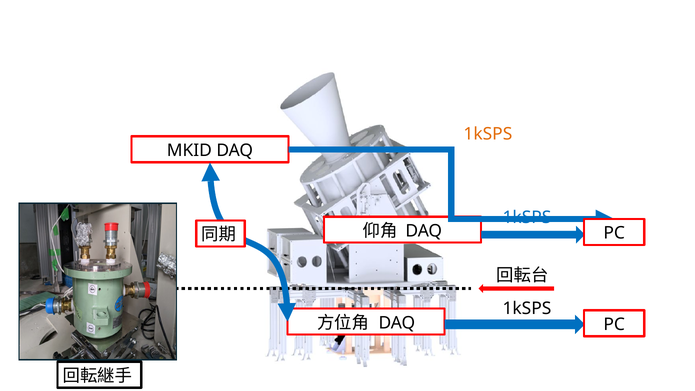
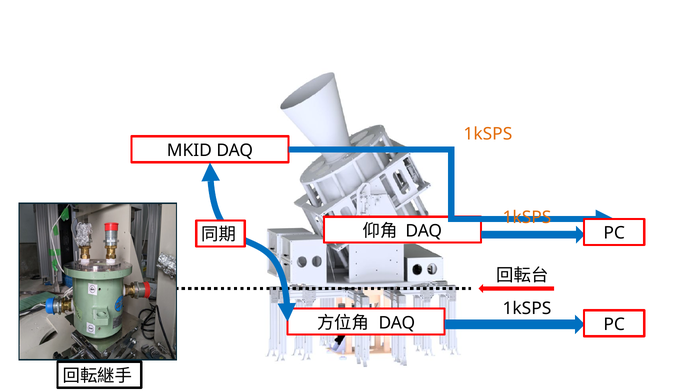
1kSPS at (527, 217) colour: blue -> orange
